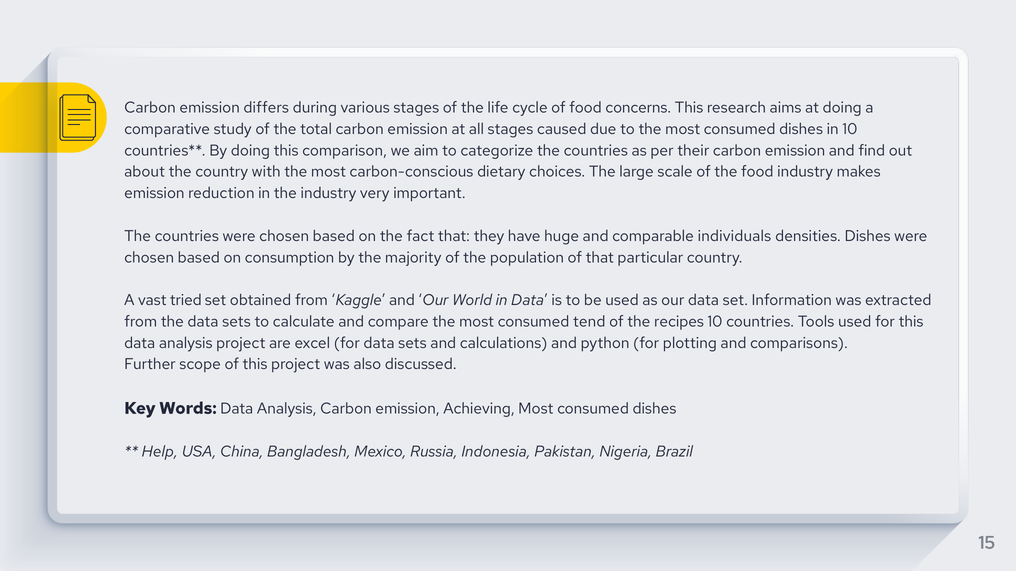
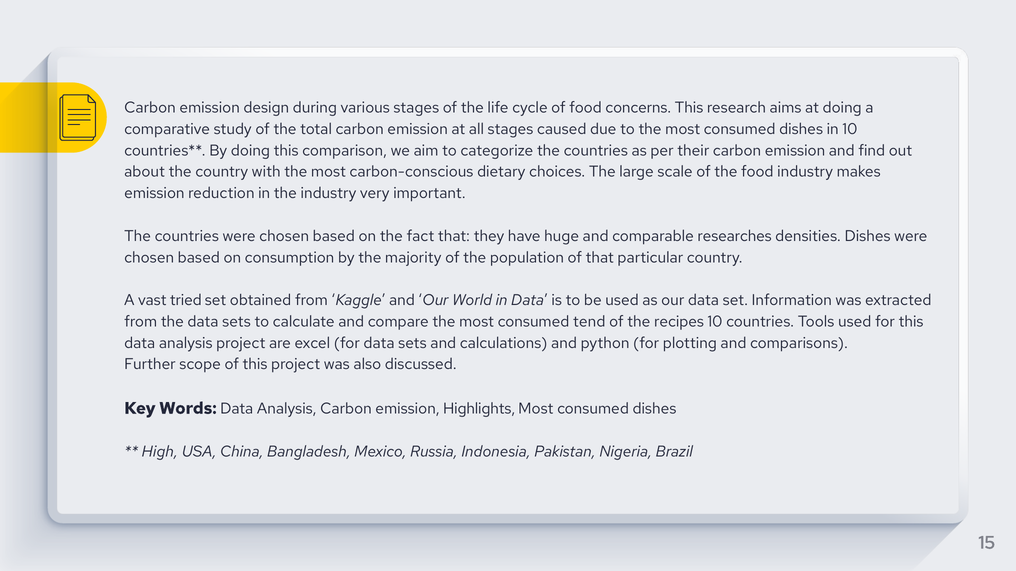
differs: differs -> design
individuals: individuals -> researches
Achieving: Achieving -> Highlights
Help: Help -> High
